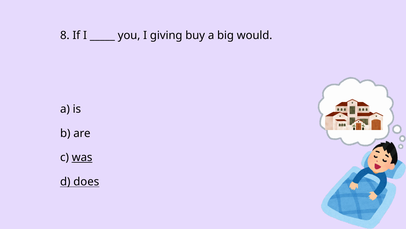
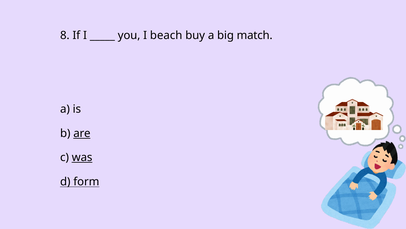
giving: giving -> beach
would: would -> match
are underline: none -> present
does: does -> form
